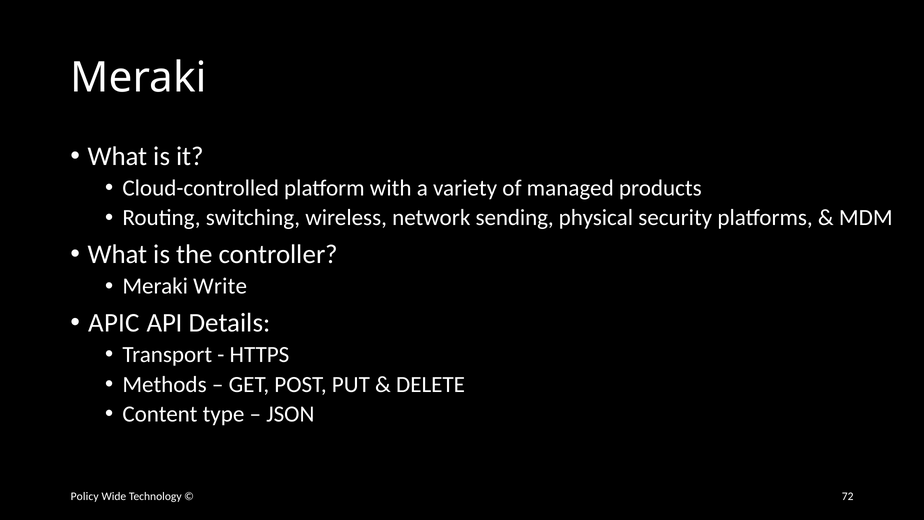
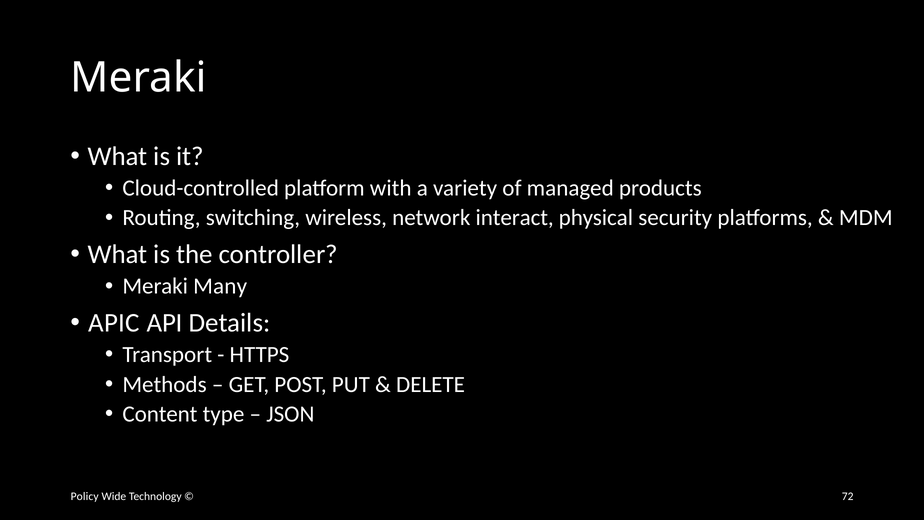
sending: sending -> interact
Write: Write -> Many
